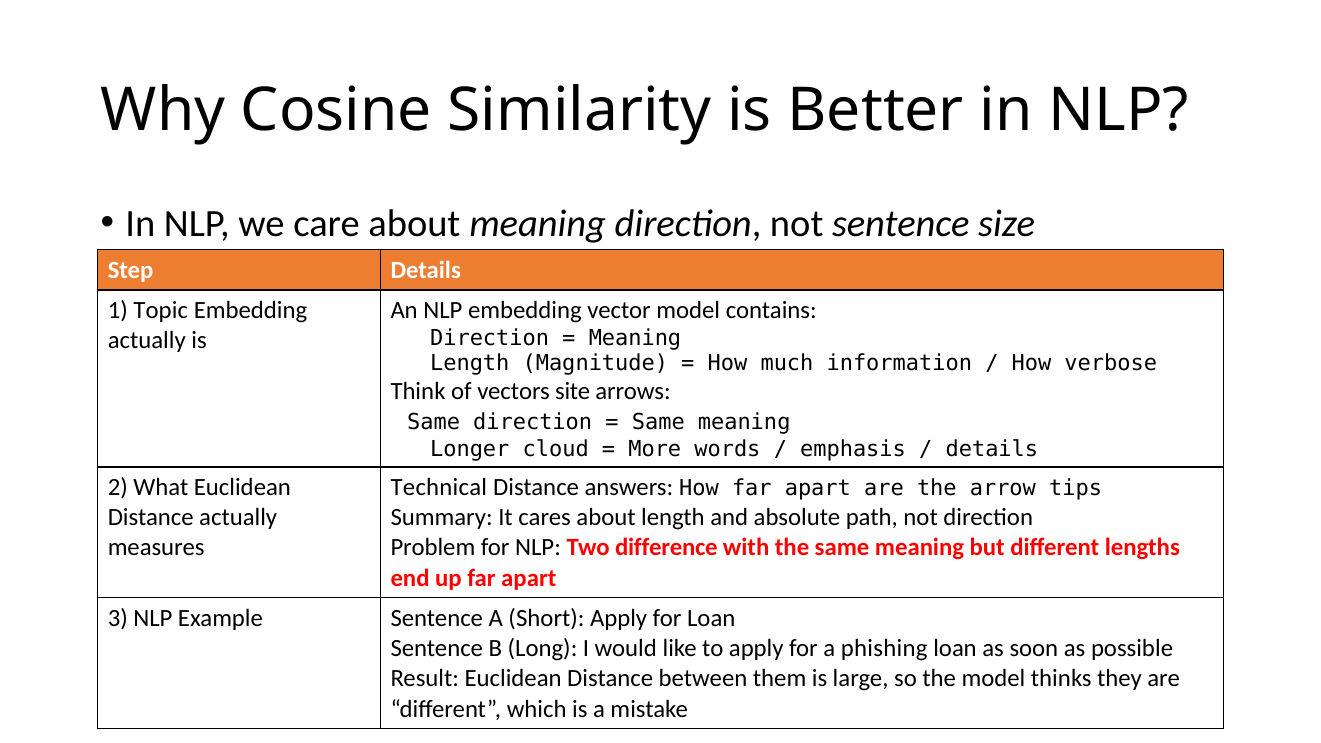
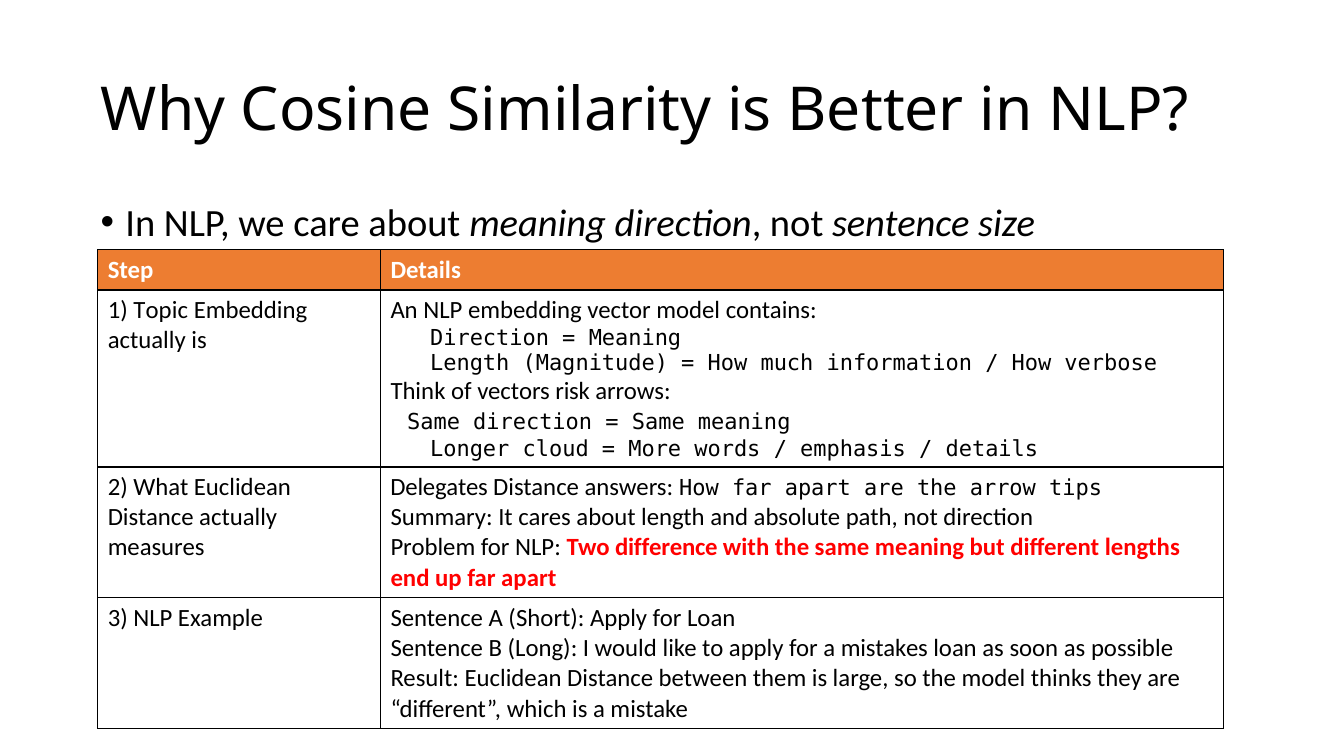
site: site -> risk
Technical: Technical -> Delegates
phishing: phishing -> mistakes
